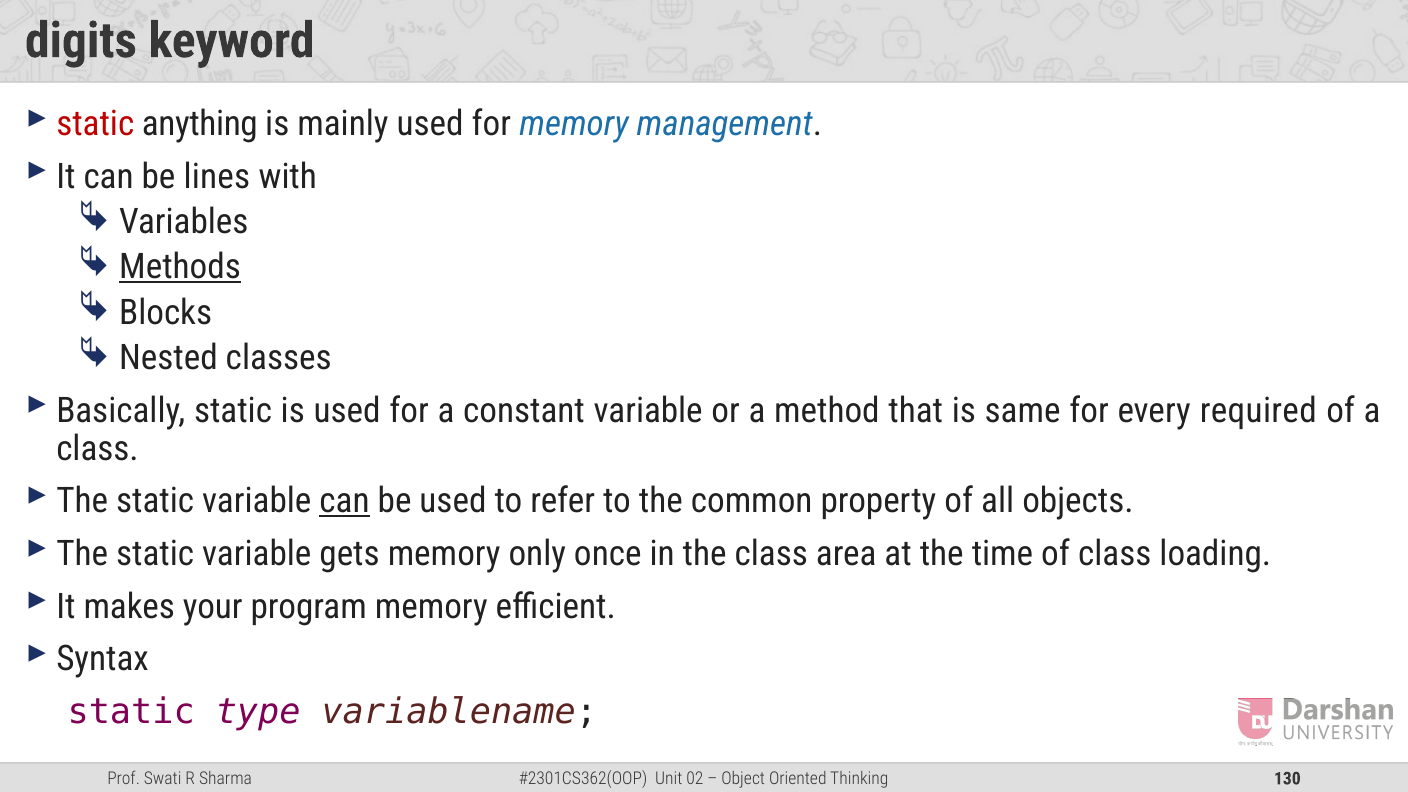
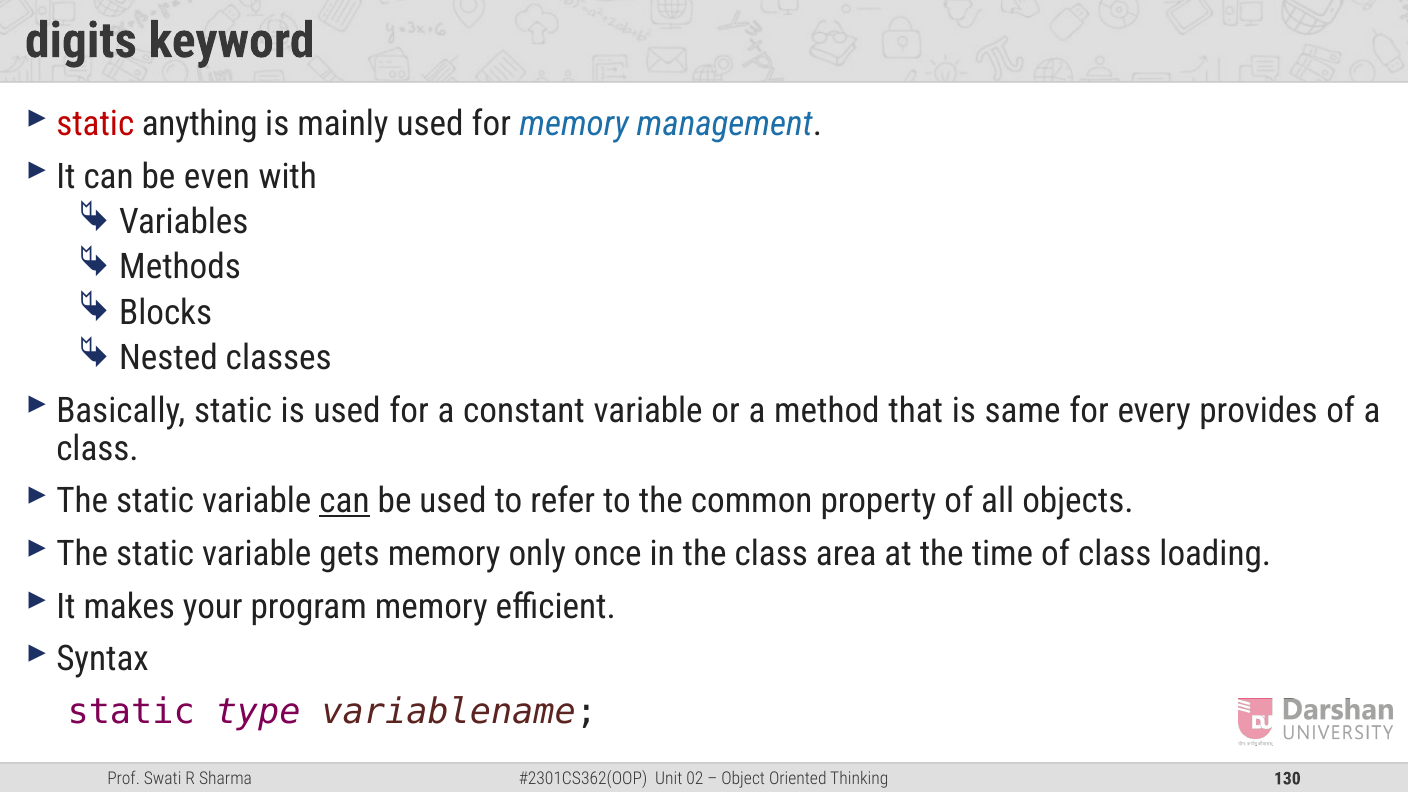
lines: lines -> even
Methods underline: present -> none
required: required -> provides
